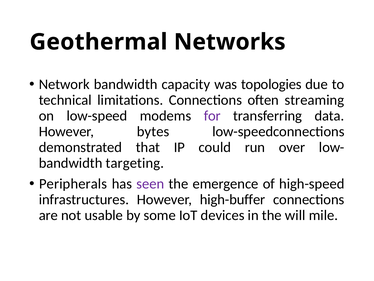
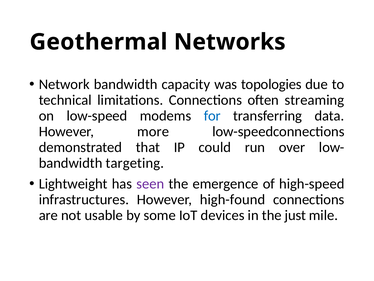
for colour: purple -> blue
bytes: bytes -> more
Peripherals: Peripherals -> Lightweight
high-buffer: high-buffer -> high-found
will: will -> just
